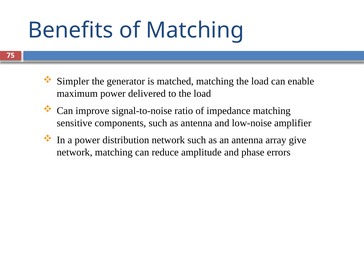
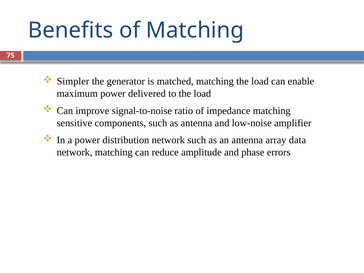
give: give -> data
